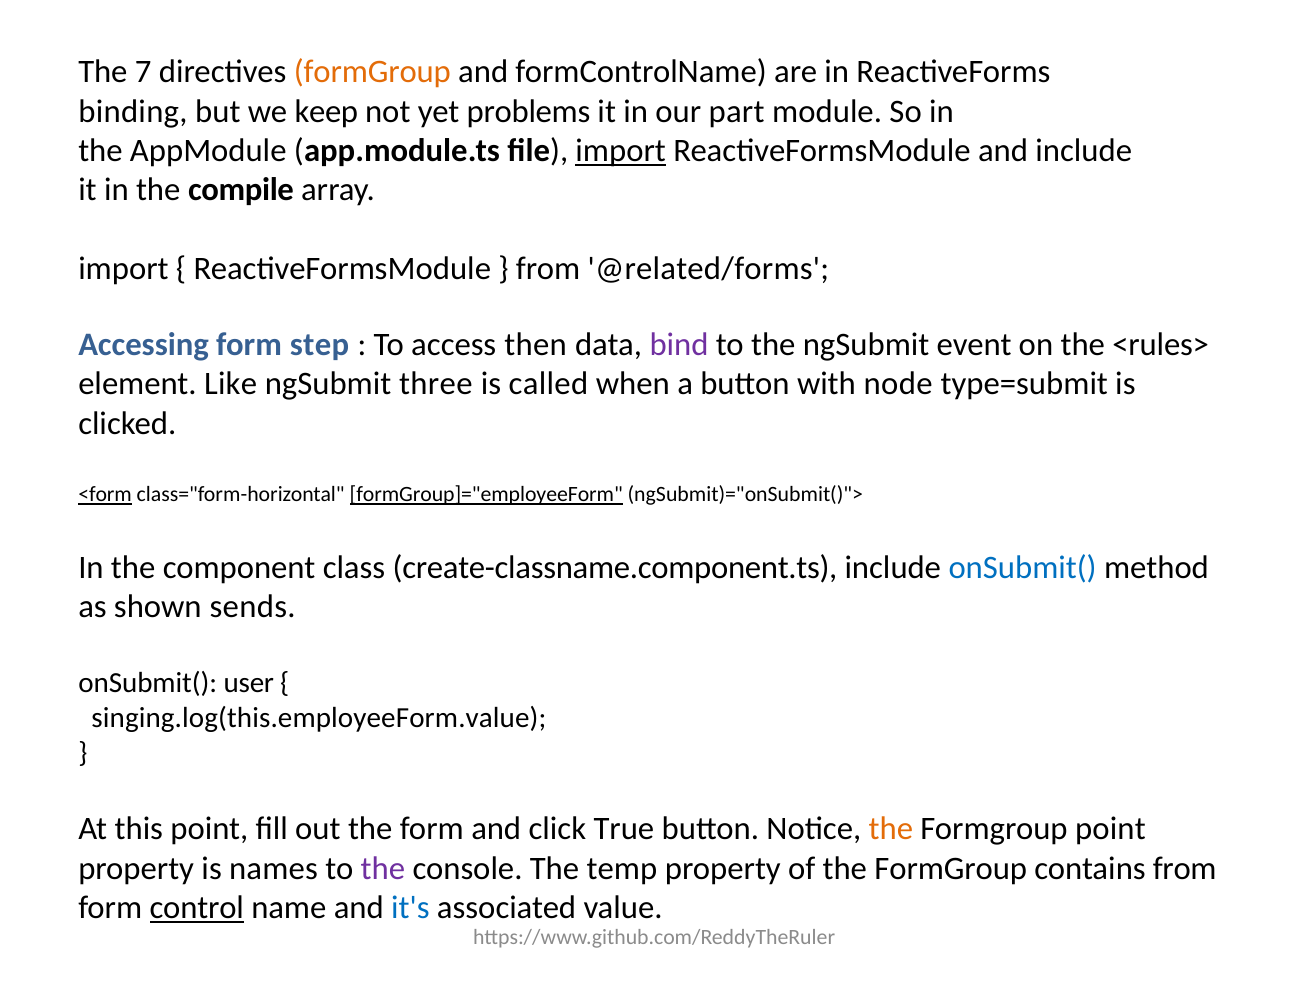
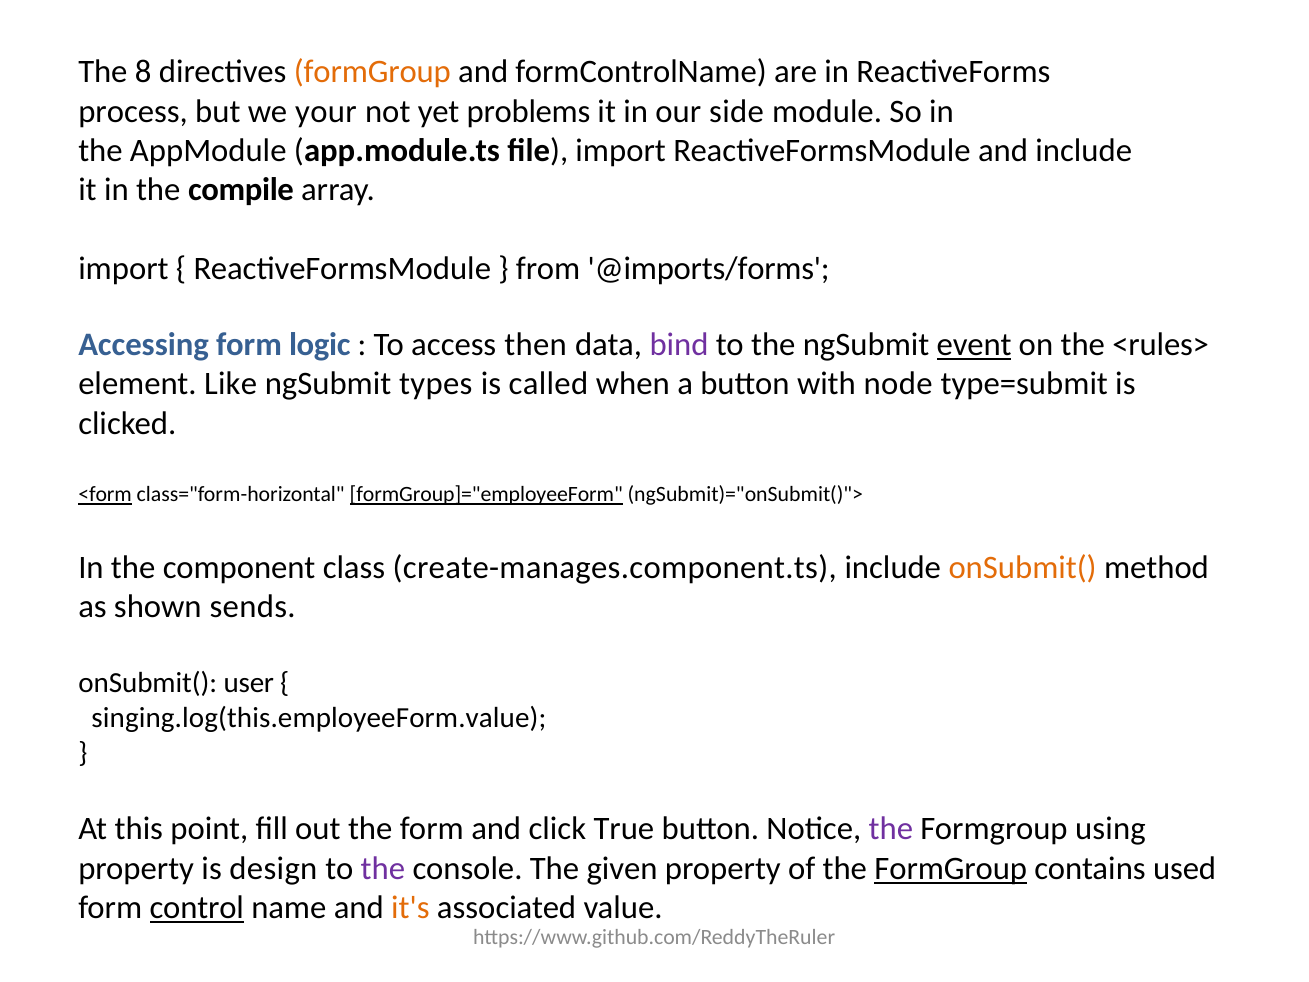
7: 7 -> 8
binding: binding -> process
keep: keep -> your
part: part -> side
import at (621, 151) underline: present -> none
@related/forms: @related/forms -> @imports/forms
step: step -> logic
event underline: none -> present
three: three -> types
create-classname.component.ts: create-classname.component.ts -> create-manages.component.ts
onSubmit( at (1023, 567) colour: blue -> orange
the at (891, 829) colour: orange -> purple
Formgroup point: point -> using
names: names -> design
temp: temp -> given
FormGroup at (951, 868) underline: none -> present
contains from: from -> used
it's colour: blue -> orange
